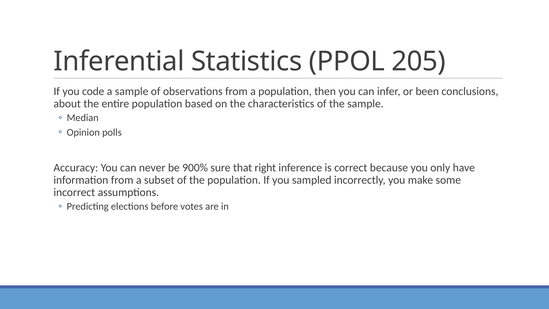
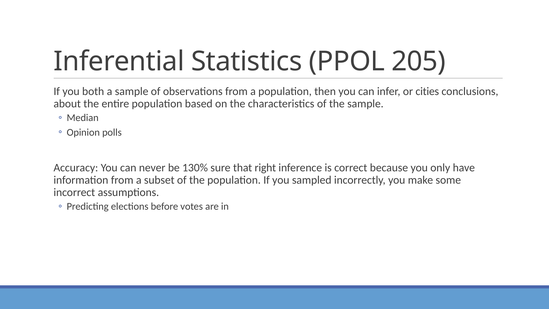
code: code -> both
been: been -> cities
900%: 900% -> 130%
